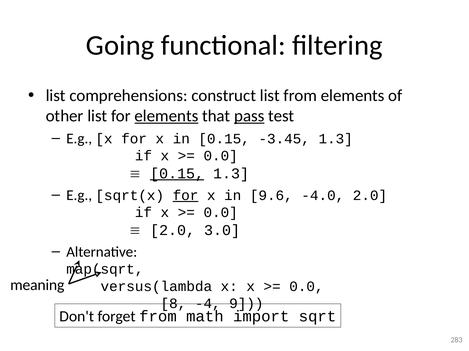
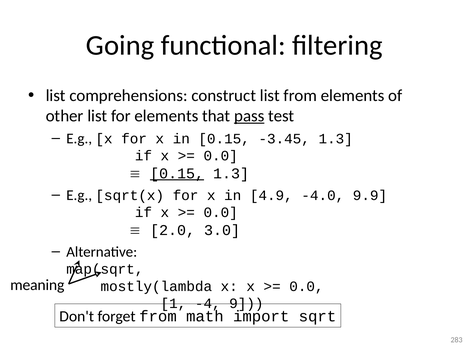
elements at (166, 116) underline: present -> none
for at (186, 196) underline: present -> none
9.6: 9.6 -> 4.9
-4.0 2.0: 2.0 -> 9.9
versus(lambda: versus(lambda -> mostly(lambda
8: 8 -> 1
